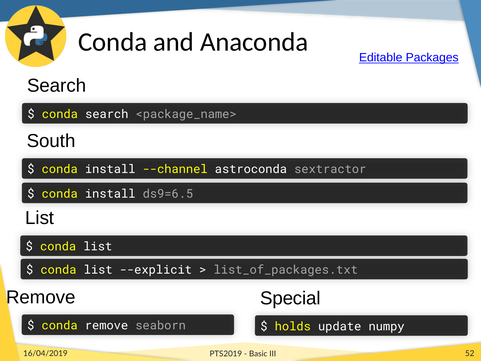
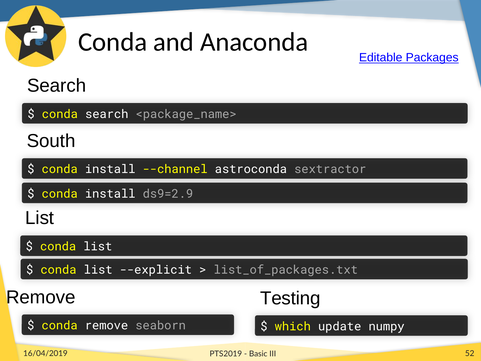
ds9=6.5: ds9=6.5 -> ds9=2.9
Special: Special -> Testing
holds: holds -> which
